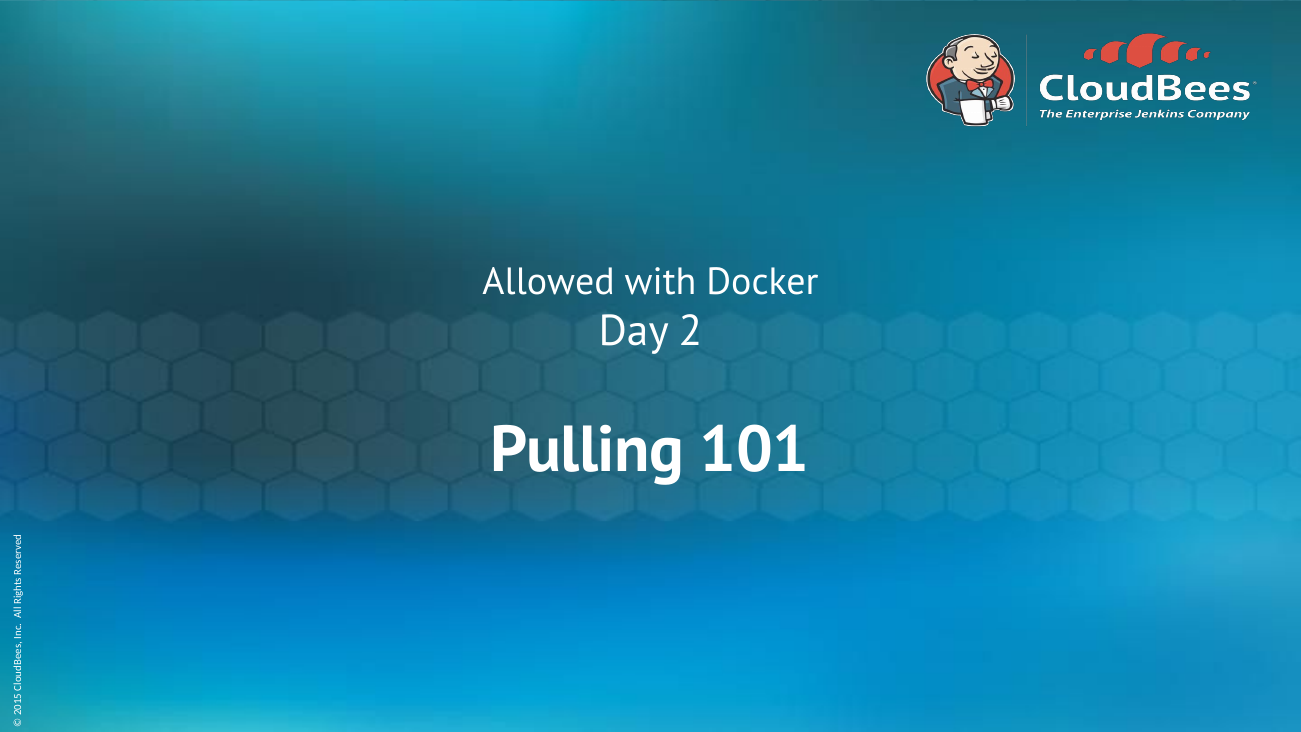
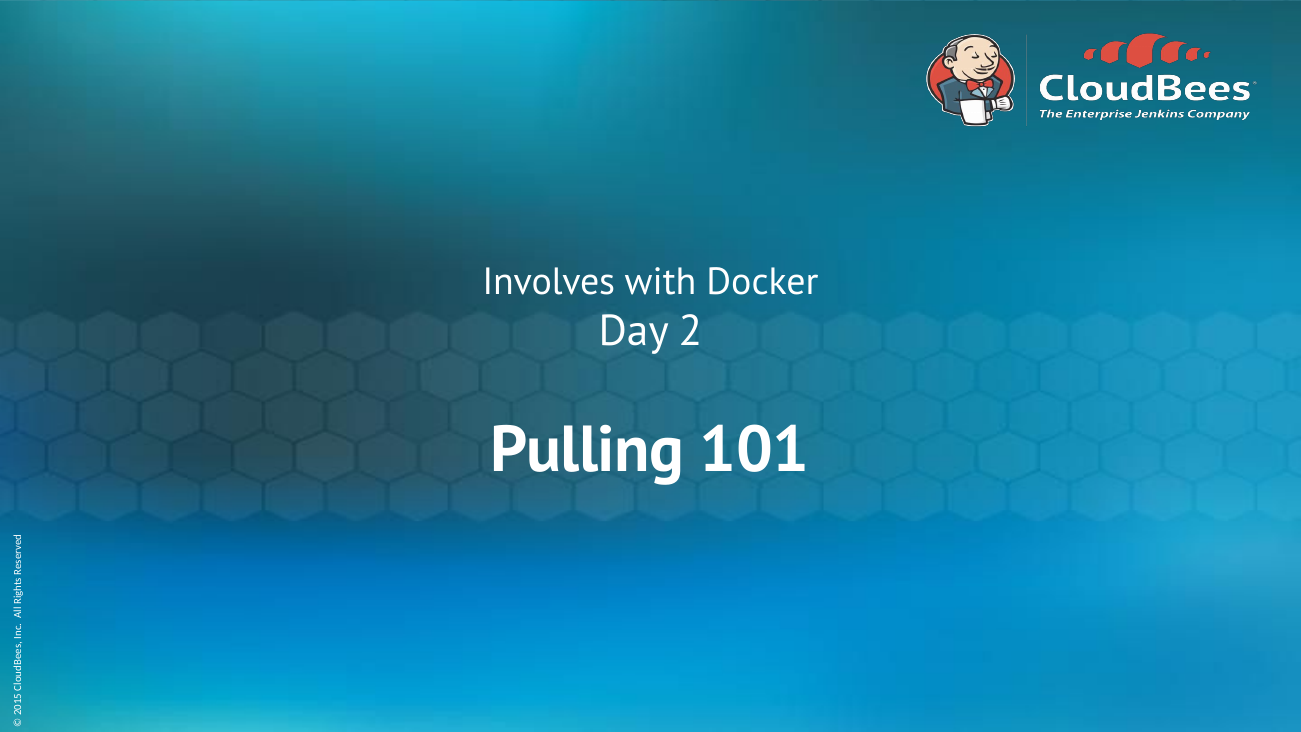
Allowed: Allowed -> Involves
